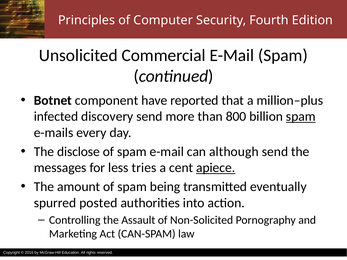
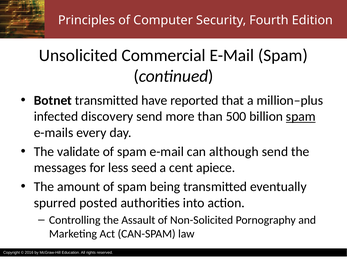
Botnet component: component -> transmitted
800: 800 -> 500
disclose: disclose -> validate
tries: tries -> seed
apiece underline: present -> none
